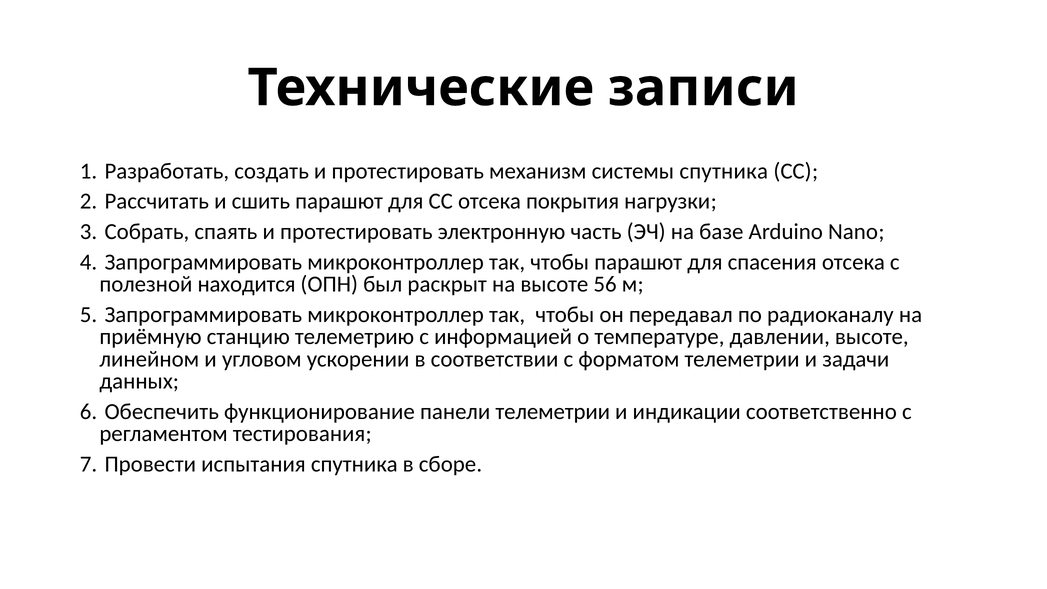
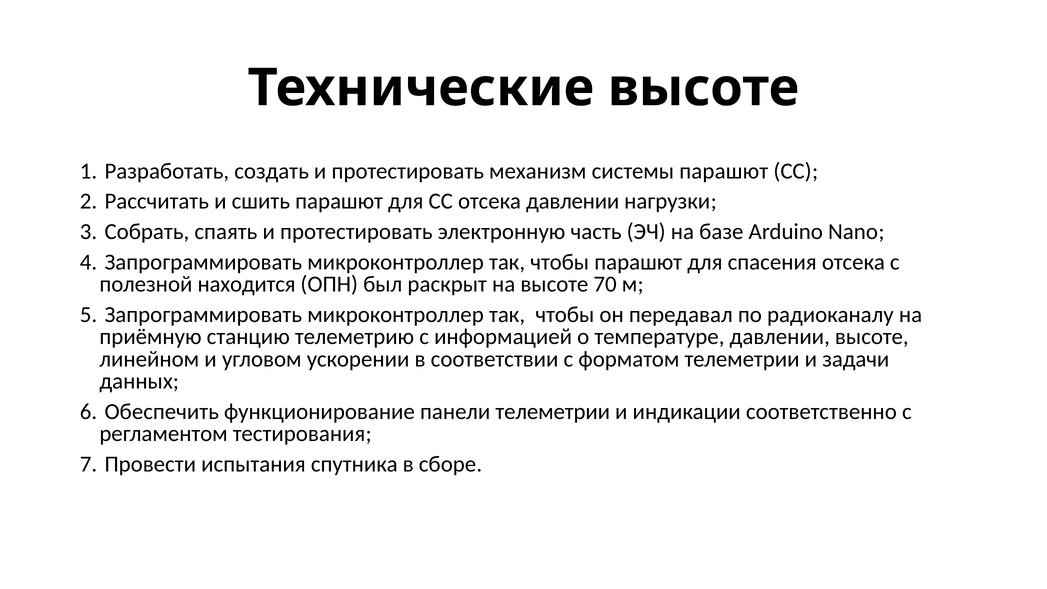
Технические записи: записи -> высоте
системы спутника: спутника -> парашют
отсека покрытия: покрытия -> давлении
56: 56 -> 70
